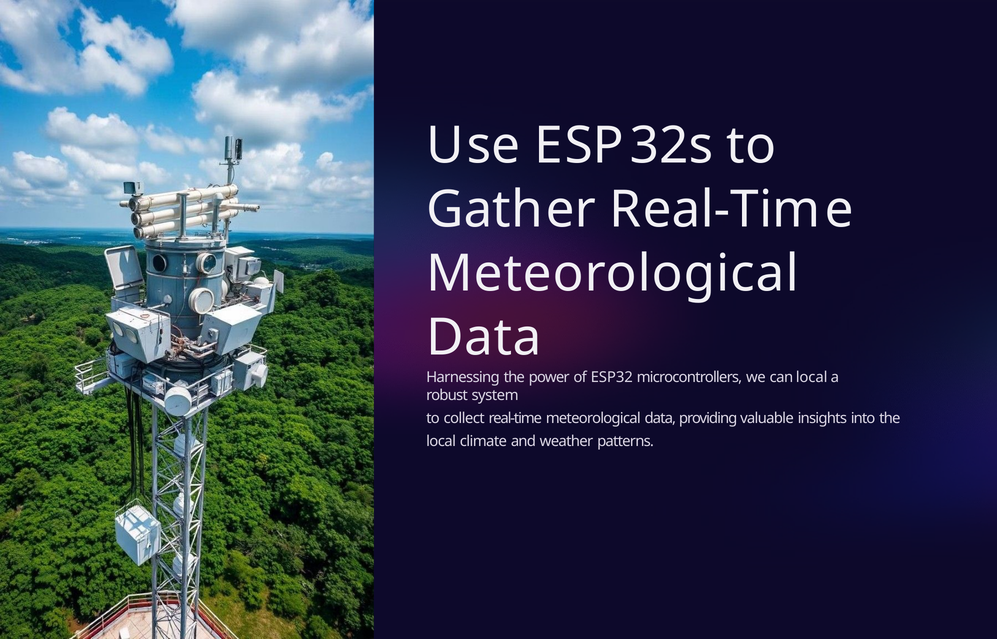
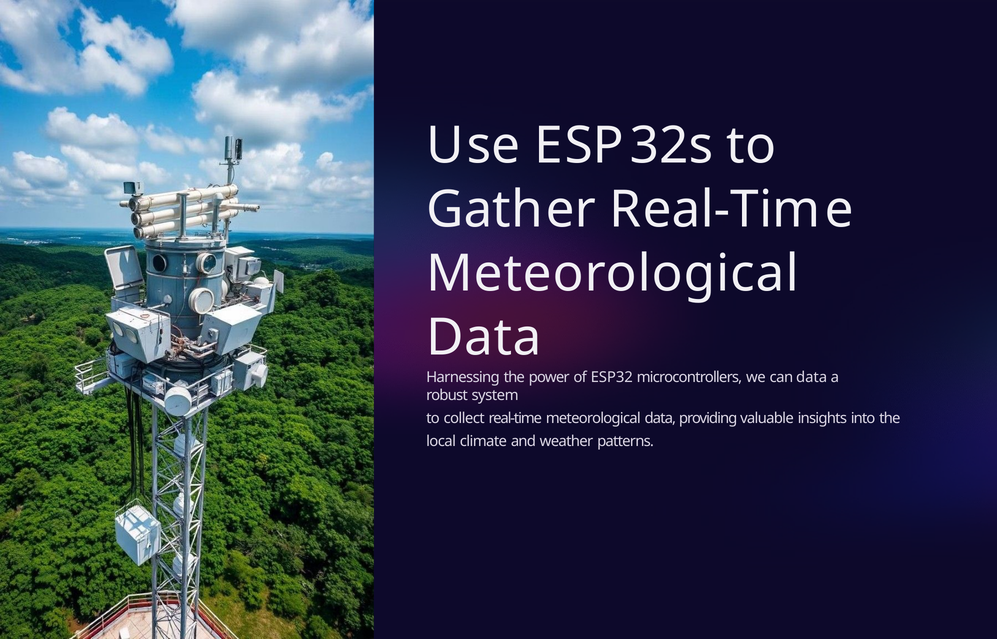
can local: local -> data
